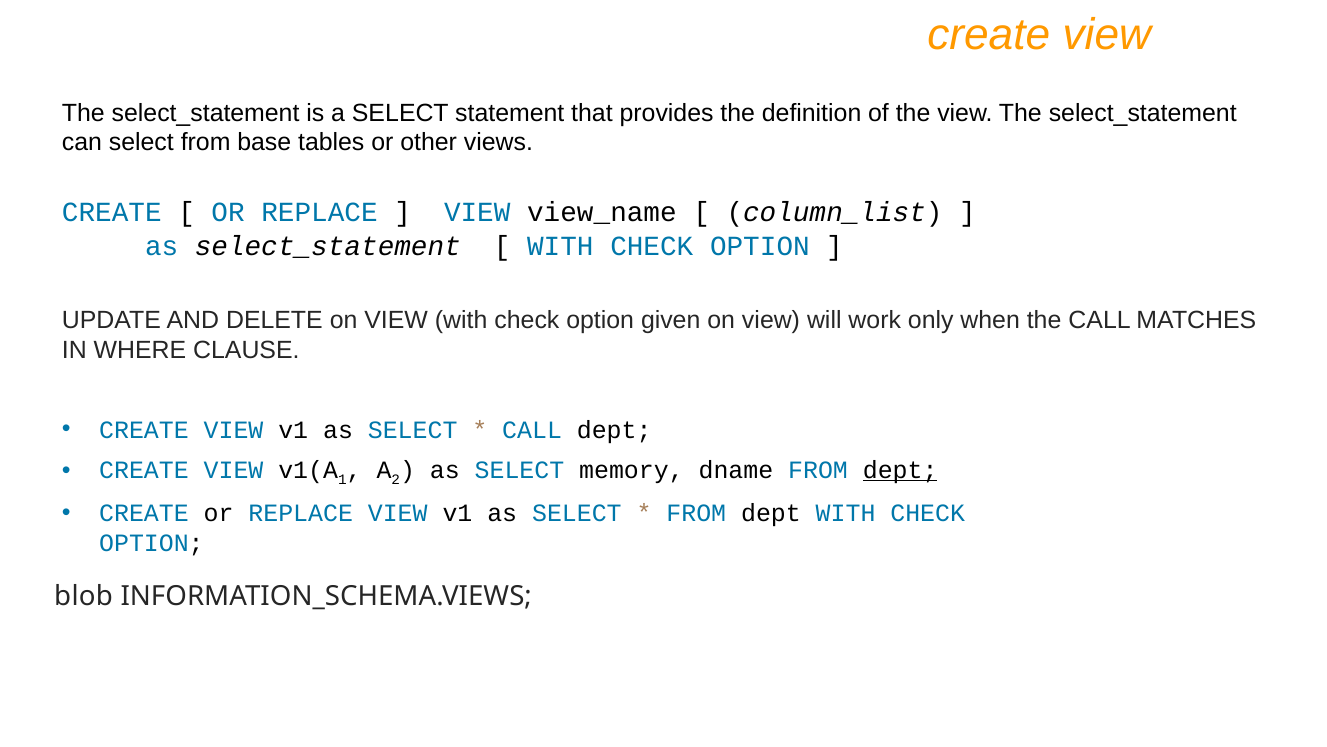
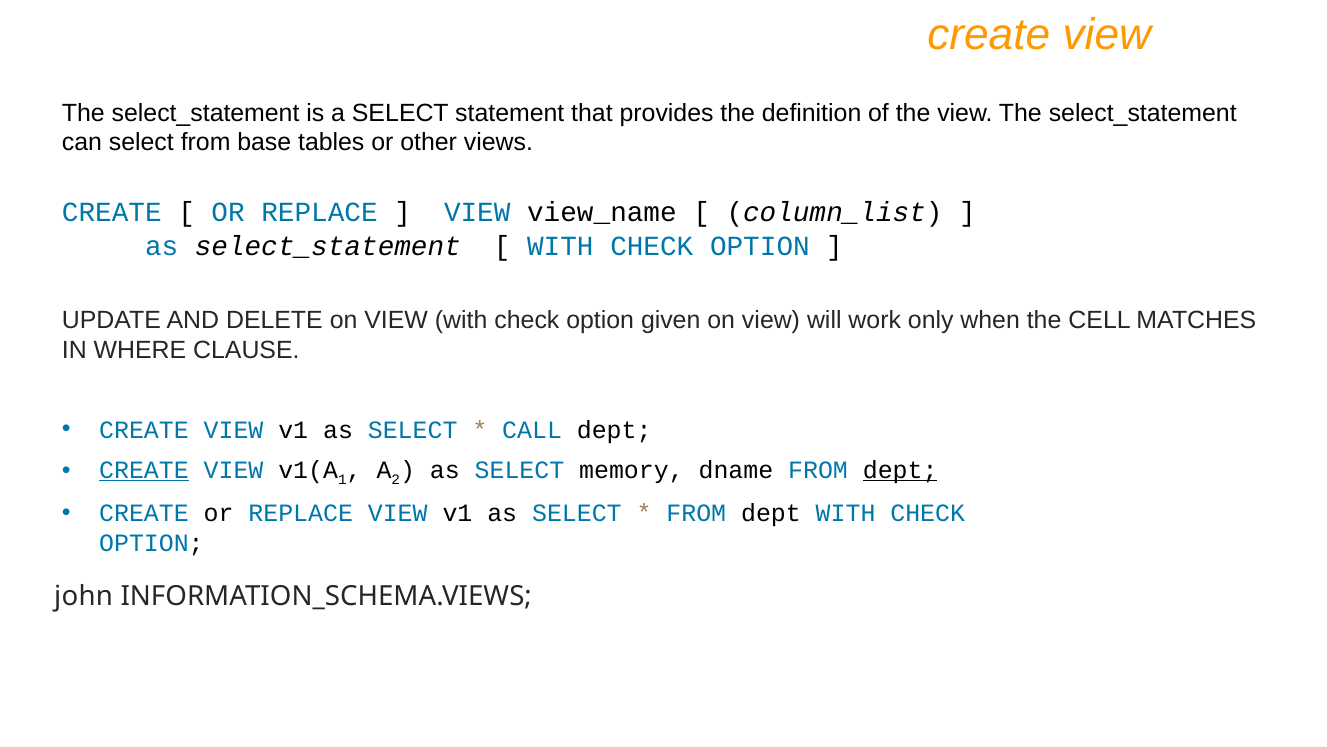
the CALL: CALL -> CELL
CREATE at (144, 469) underline: none -> present
blob: blob -> john
